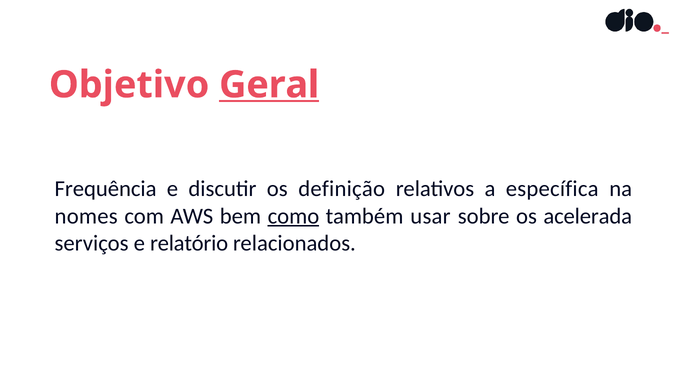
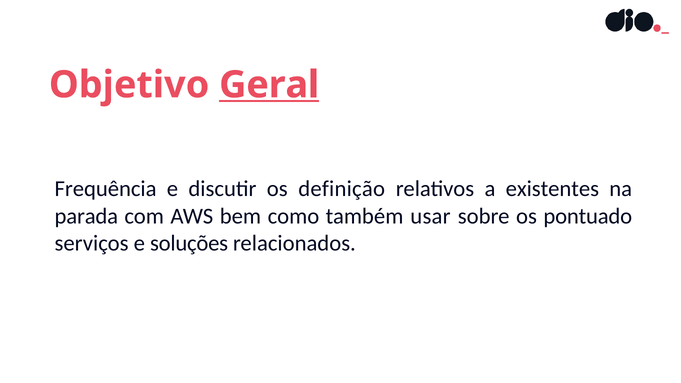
específica: específica -> existentes
nomes: nomes -> parada
como underline: present -> none
acelerada: acelerada -> pontuado
relatório: relatório -> soluções
